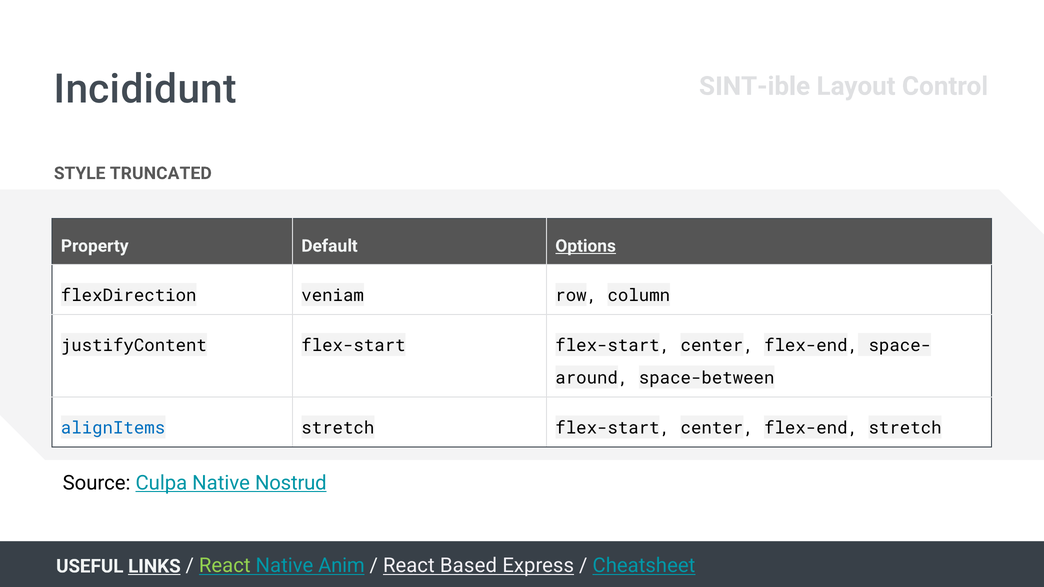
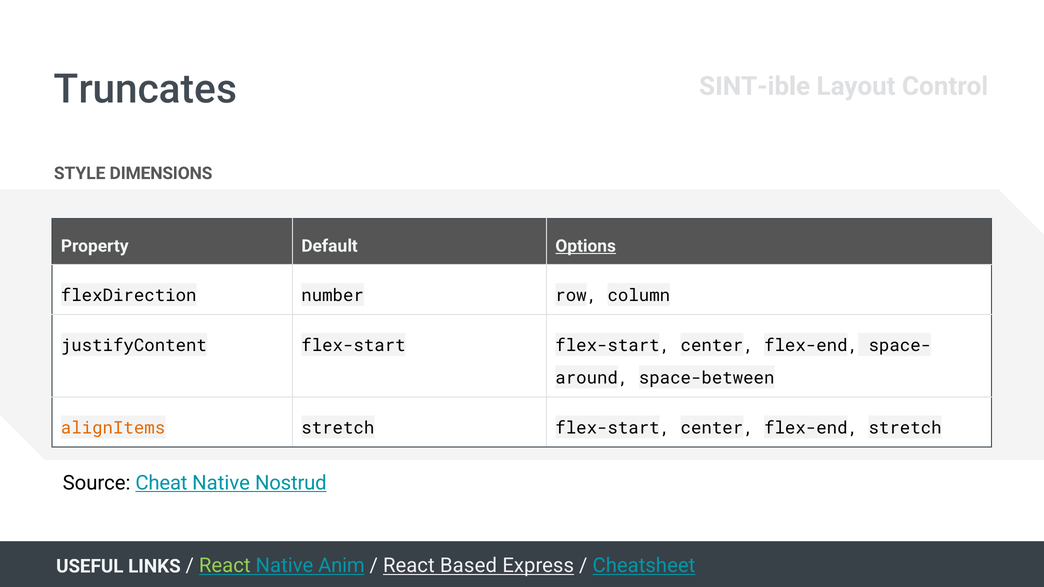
Incididunt: Incididunt -> Truncates
TRUNCATED: TRUNCATED -> DIMENSIONS
veniam: veniam -> number
alignItems colour: blue -> orange
Culpa: Culpa -> Cheat
LINKS underline: present -> none
